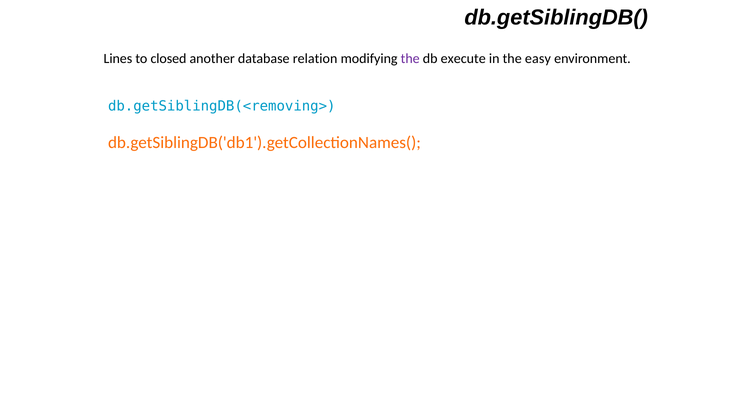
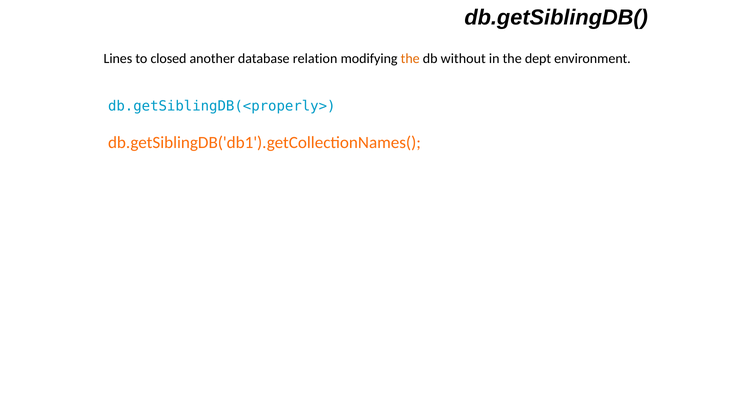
the at (410, 59) colour: purple -> orange
execute: execute -> without
easy: easy -> dept
db.getSiblingDB(<removing>: db.getSiblingDB(<removing> -> db.getSiblingDB(<properly>
